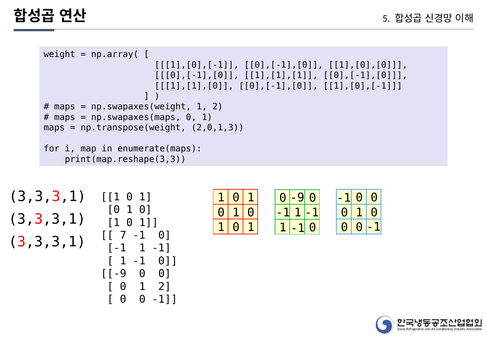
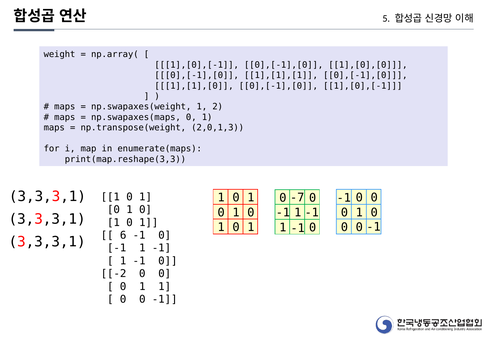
-9 at (297, 198): -9 -> -7
7: 7 -> 6
-9 at (114, 274): -9 -> -2
2 at (165, 287): 2 -> 1
